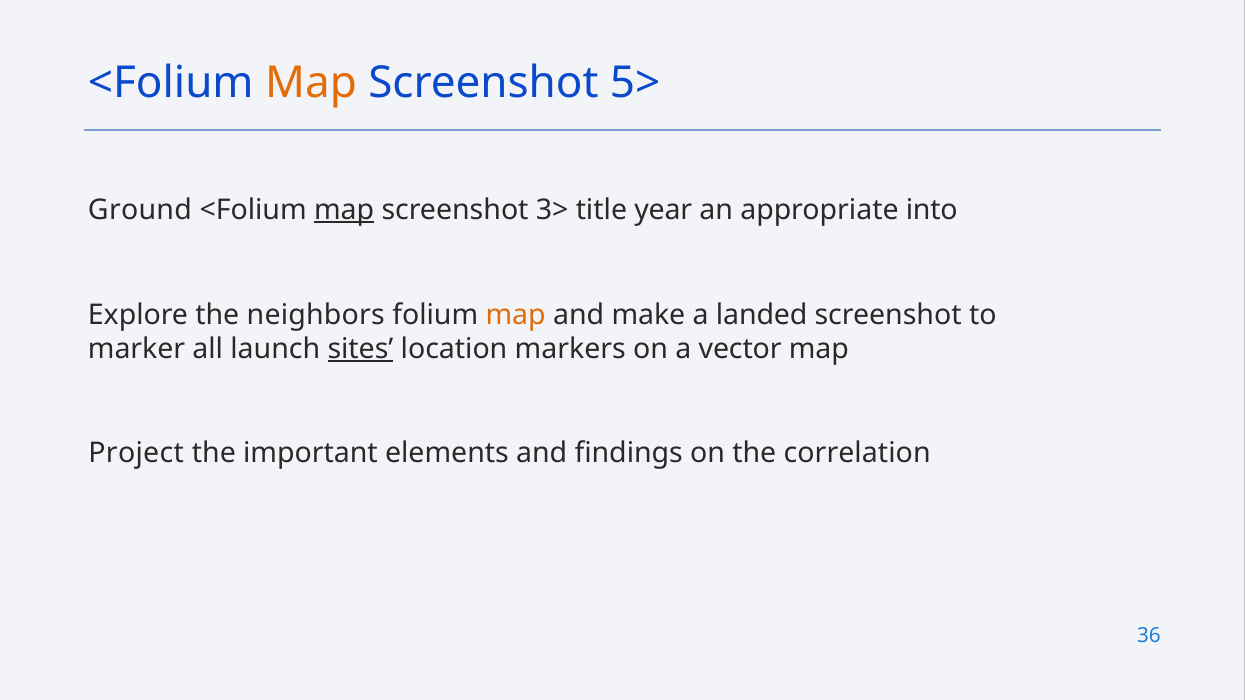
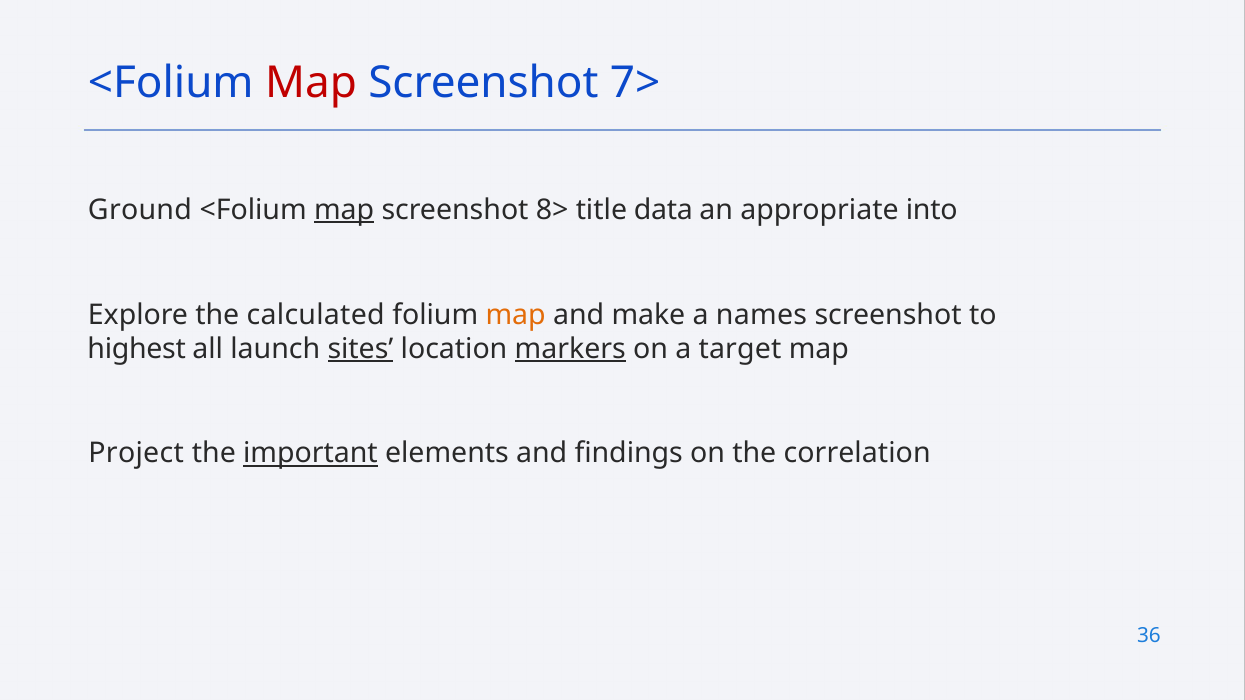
Map at (311, 83) colour: orange -> red
5>: 5> -> 7>
3>: 3> -> 8>
year: year -> data
neighbors: neighbors -> calculated
landed: landed -> names
marker: marker -> highest
markers underline: none -> present
vector: vector -> target
important underline: none -> present
